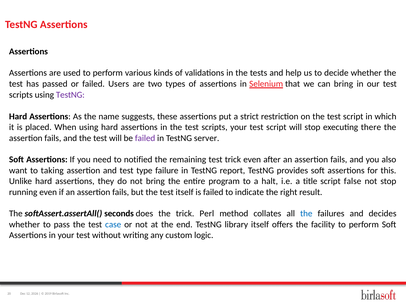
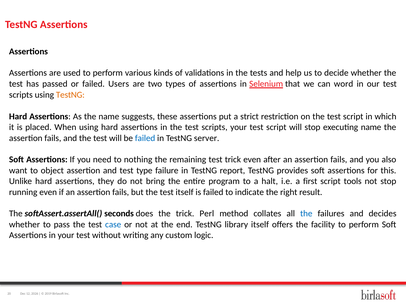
can bring: bring -> word
TestNG at (70, 95) colour: purple -> orange
executing there: there -> name
failed at (145, 138) colour: purple -> blue
notified: notified -> nothing
taking: taking -> object
title: title -> first
false: false -> tools
